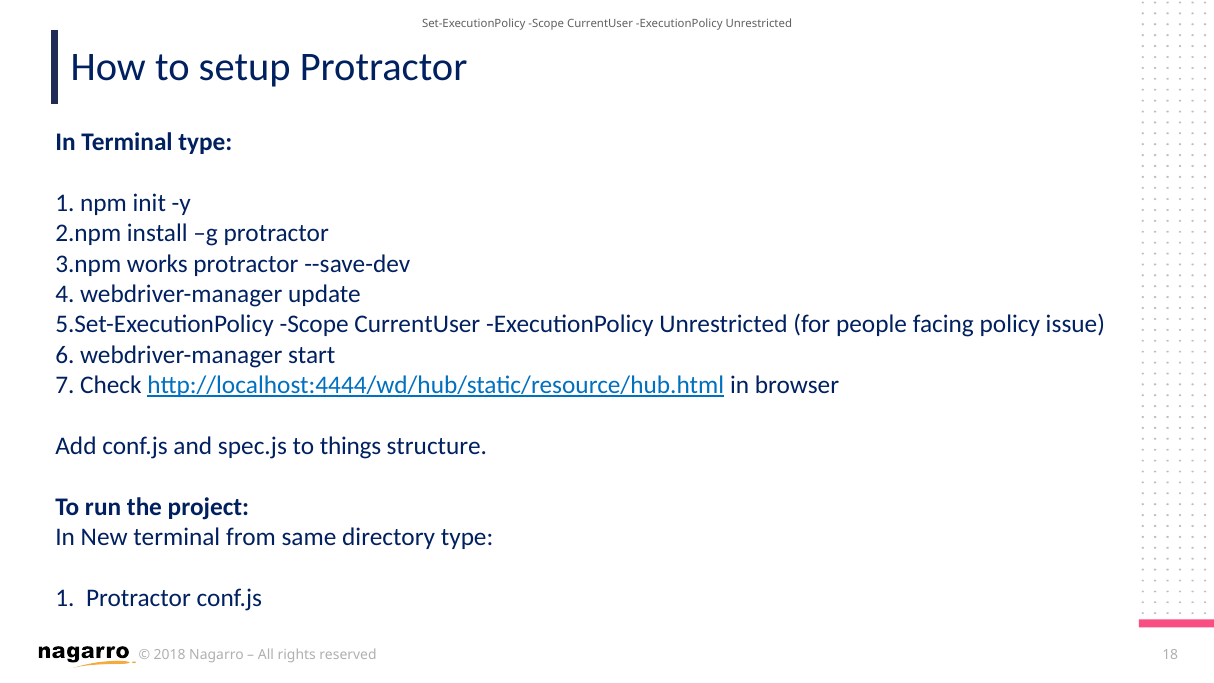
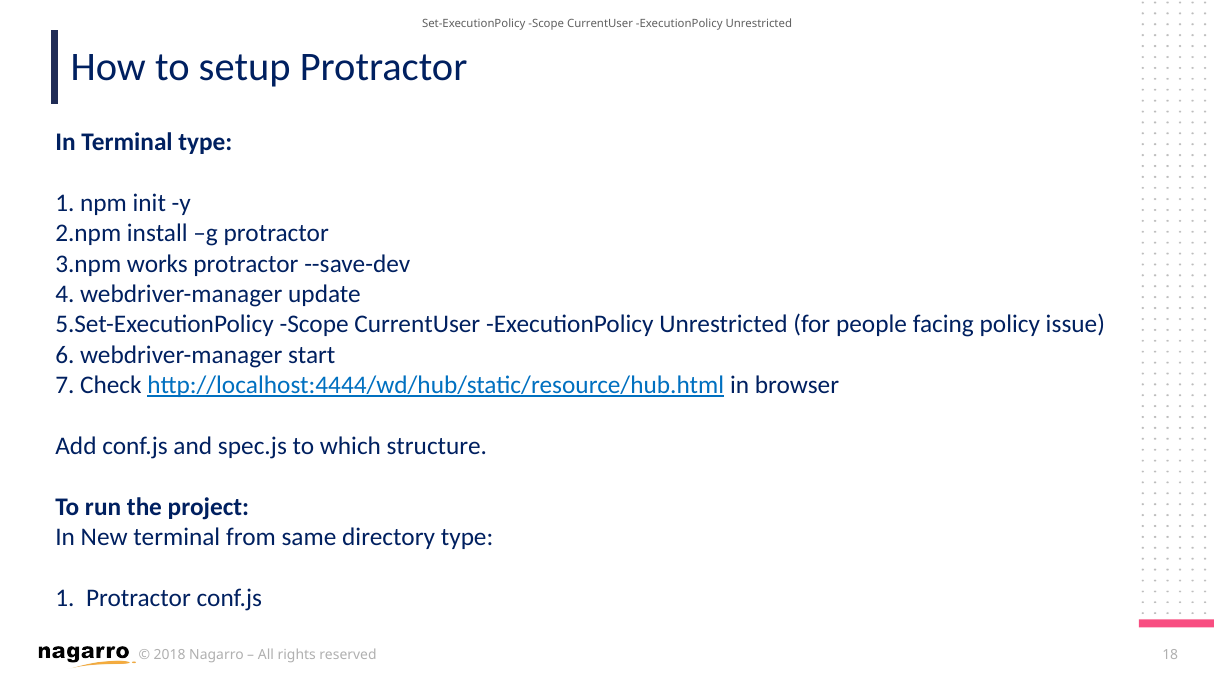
things: things -> which
